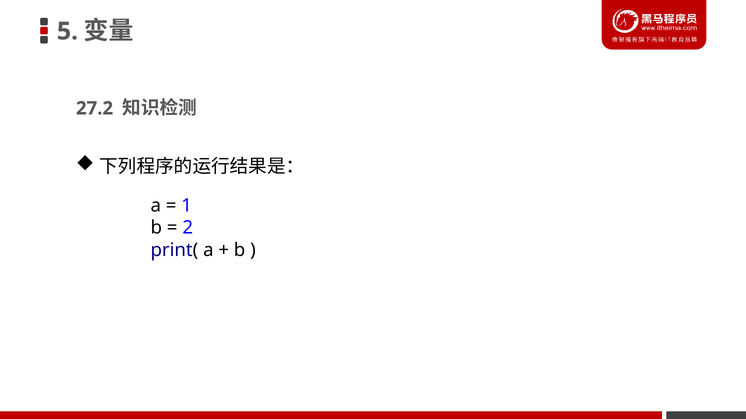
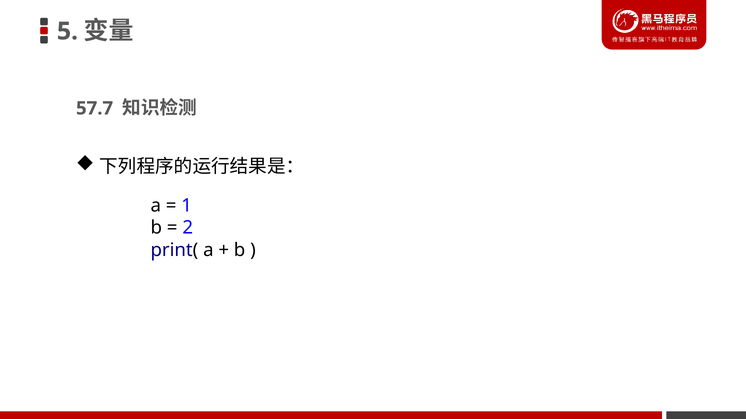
27.2: 27.2 -> 57.7
